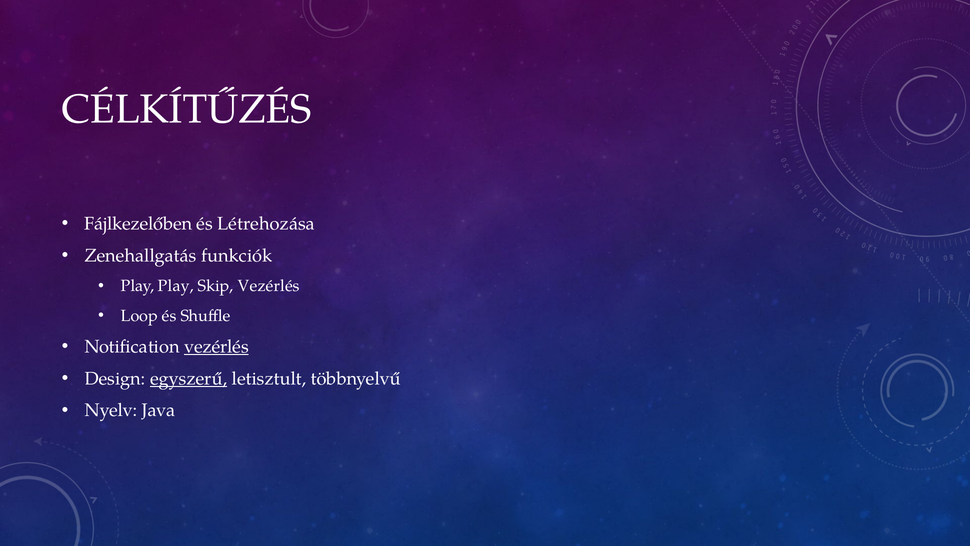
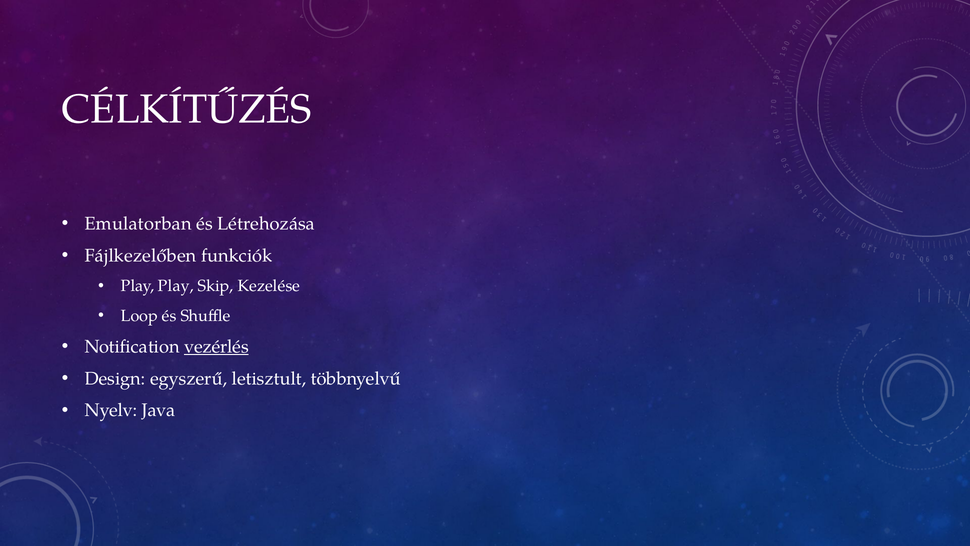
Fájlkezelőben: Fájlkezelőben -> Emulatorban
Zenehallgatás: Zenehallgatás -> Fájlkezelőben
Skip Vezérlés: Vezérlés -> Kezelése
egyszerű underline: present -> none
